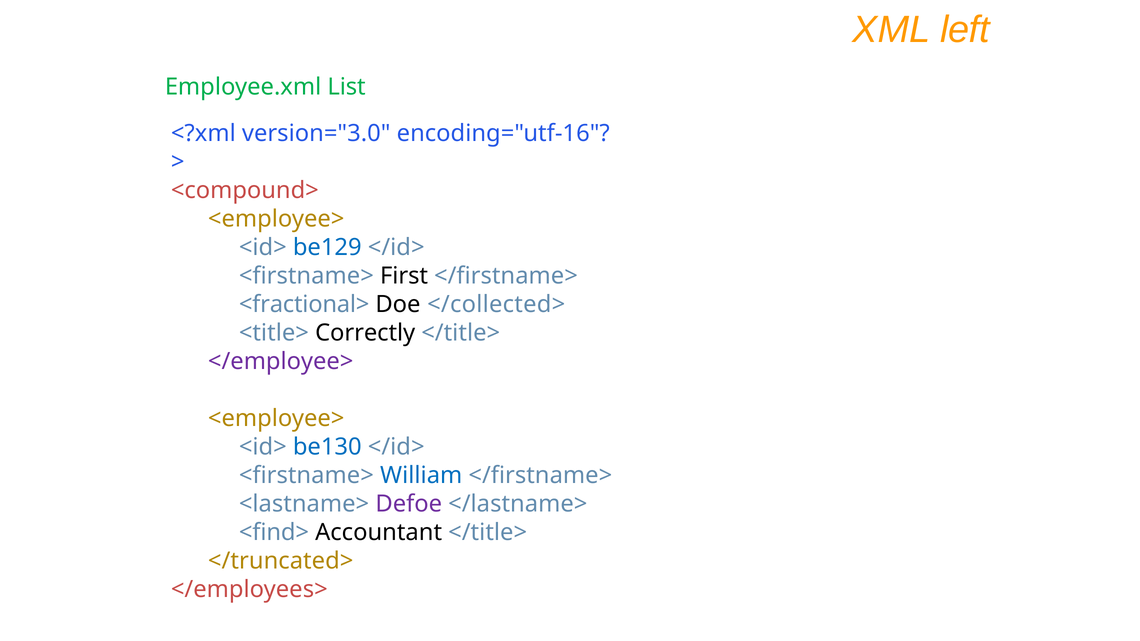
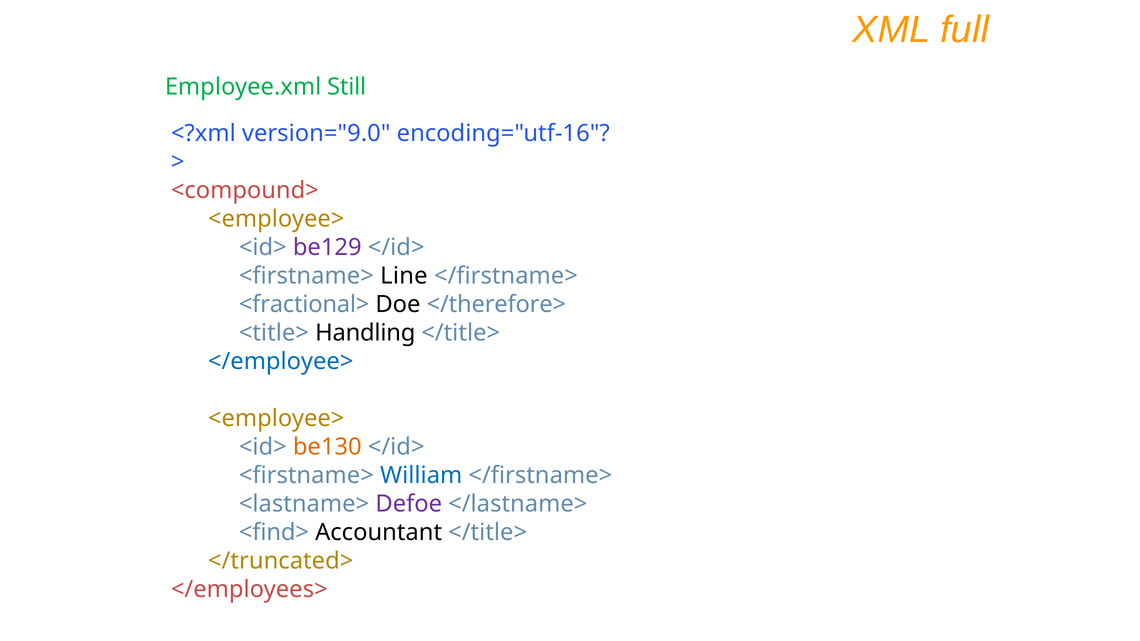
left: left -> full
List: List -> Still
version="3.0: version="3.0 -> version="9.0
be129 colour: blue -> purple
First: First -> Line
</collected>: </collected> -> </therefore>
Correctly: Correctly -> Handling
</employee> colour: purple -> blue
be130 colour: blue -> orange
